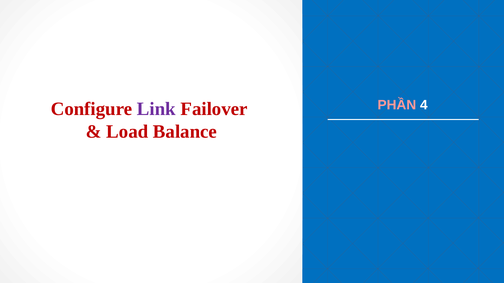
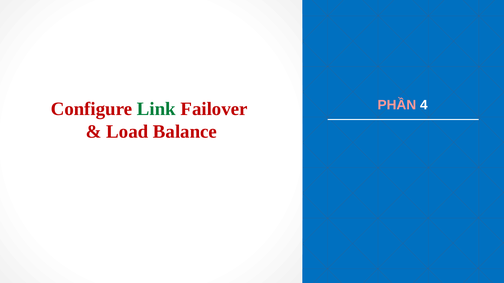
Link colour: purple -> green
